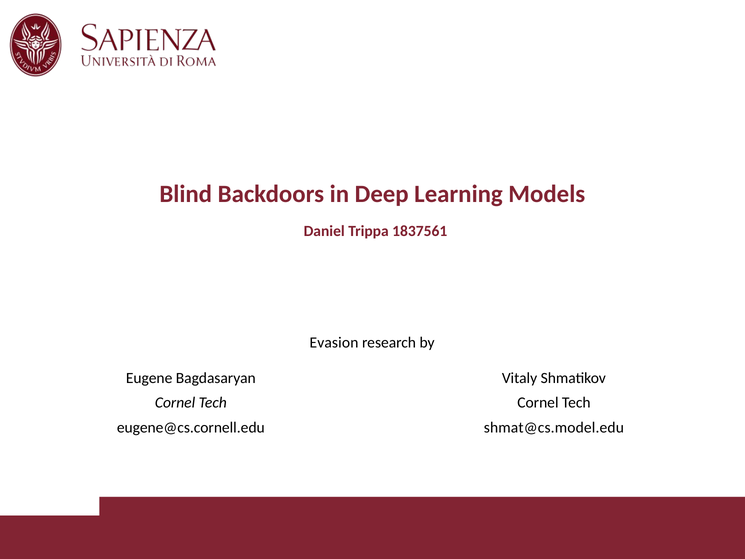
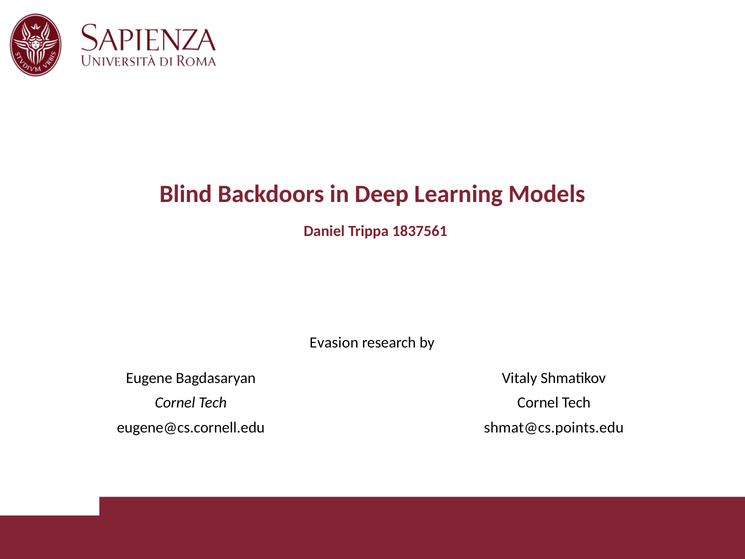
shmat@cs.model.edu: shmat@cs.model.edu -> shmat@cs.points.edu
